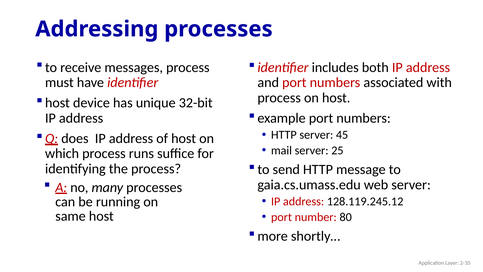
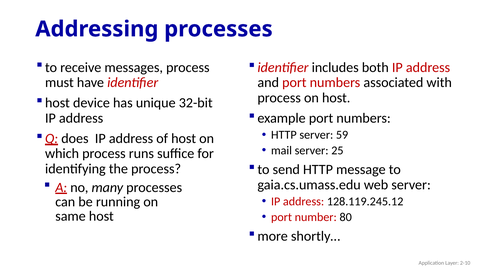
45: 45 -> 59
